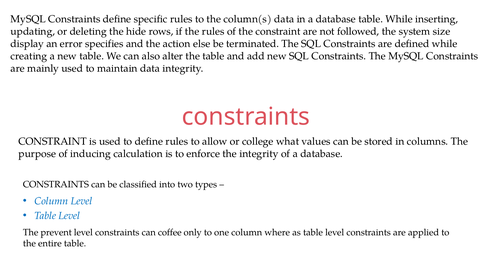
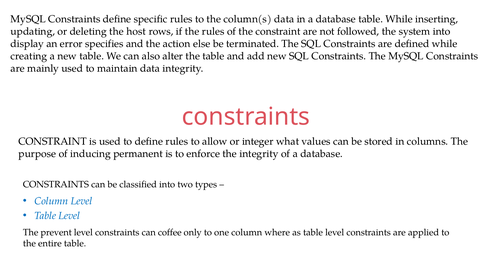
hide: hide -> host
system size: size -> into
college: college -> integer
calculation: calculation -> permanent
